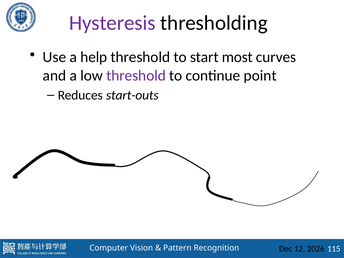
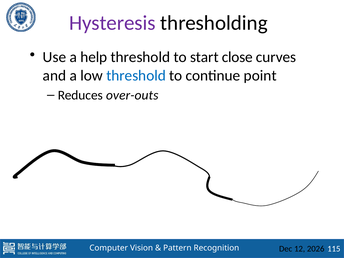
most: most -> close
threshold at (136, 76) colour: purple -> blue
start-outs: start-outs -> over-outs
